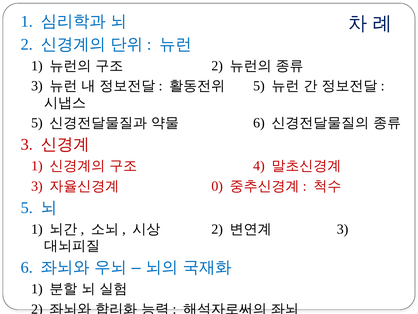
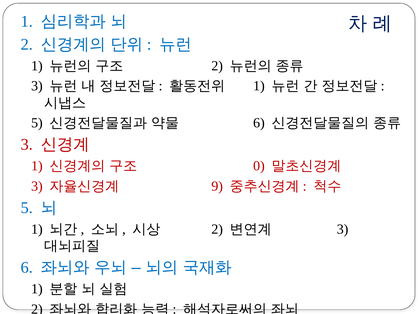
5 at (259, 86): 5 -> 1
4: 4 -> 0
0: 0 -> 9
